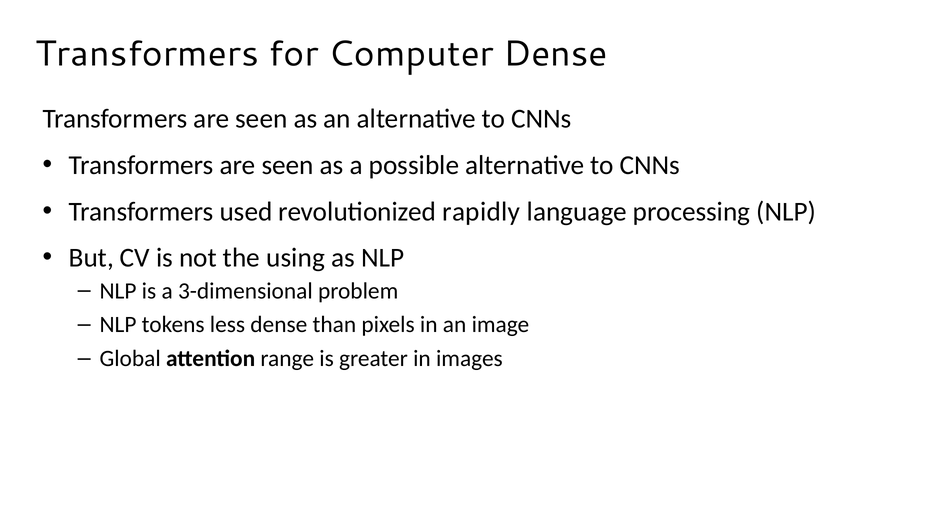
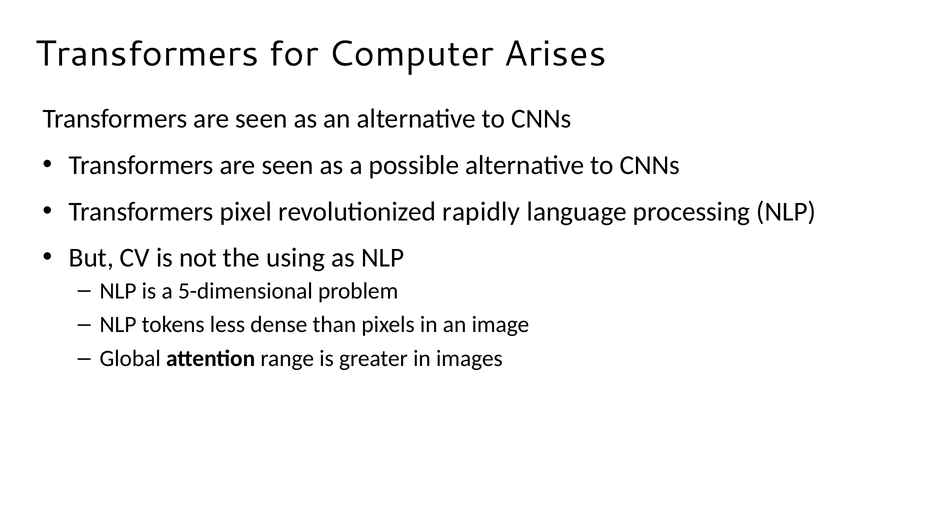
Computer Dense: Dense -> Arises
used: used -> pixel
3-dimensional: 3-dimensional -> 5-dimensional
